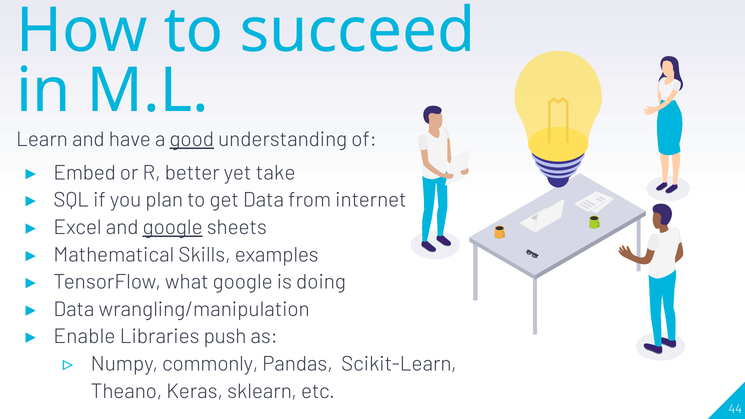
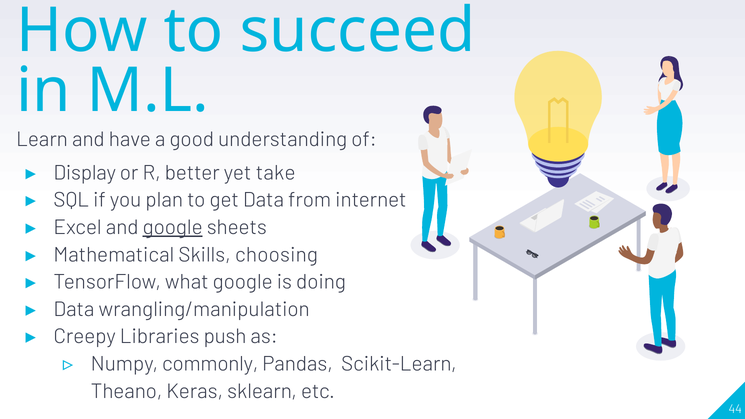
good underline: present -> none
Embed: Embed -> Display
examples: examples -> choosing
Enable: Enable -> Creepy
